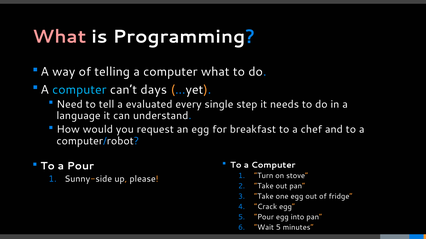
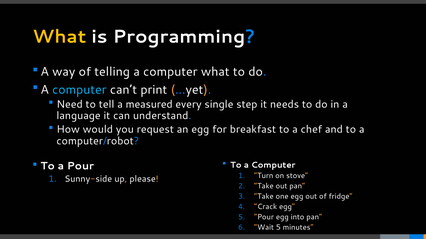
What at (59, 37) colour: pink -> yellow
days: days -> print
evaluated: evaluated -> measured
